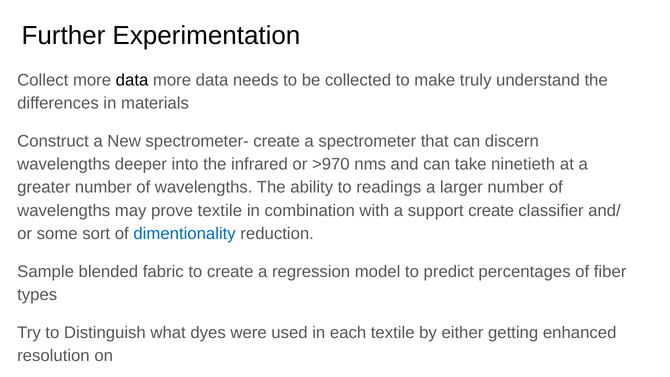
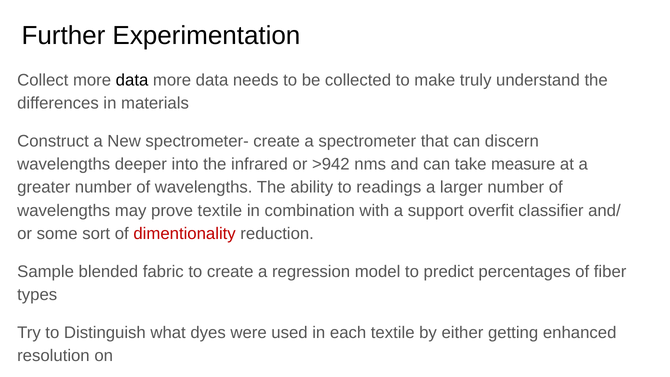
>970: >970 -> >942
ninetieth: ninetieth -> measure
support create: create -> overfit
dimentionality colour: blue -> red
